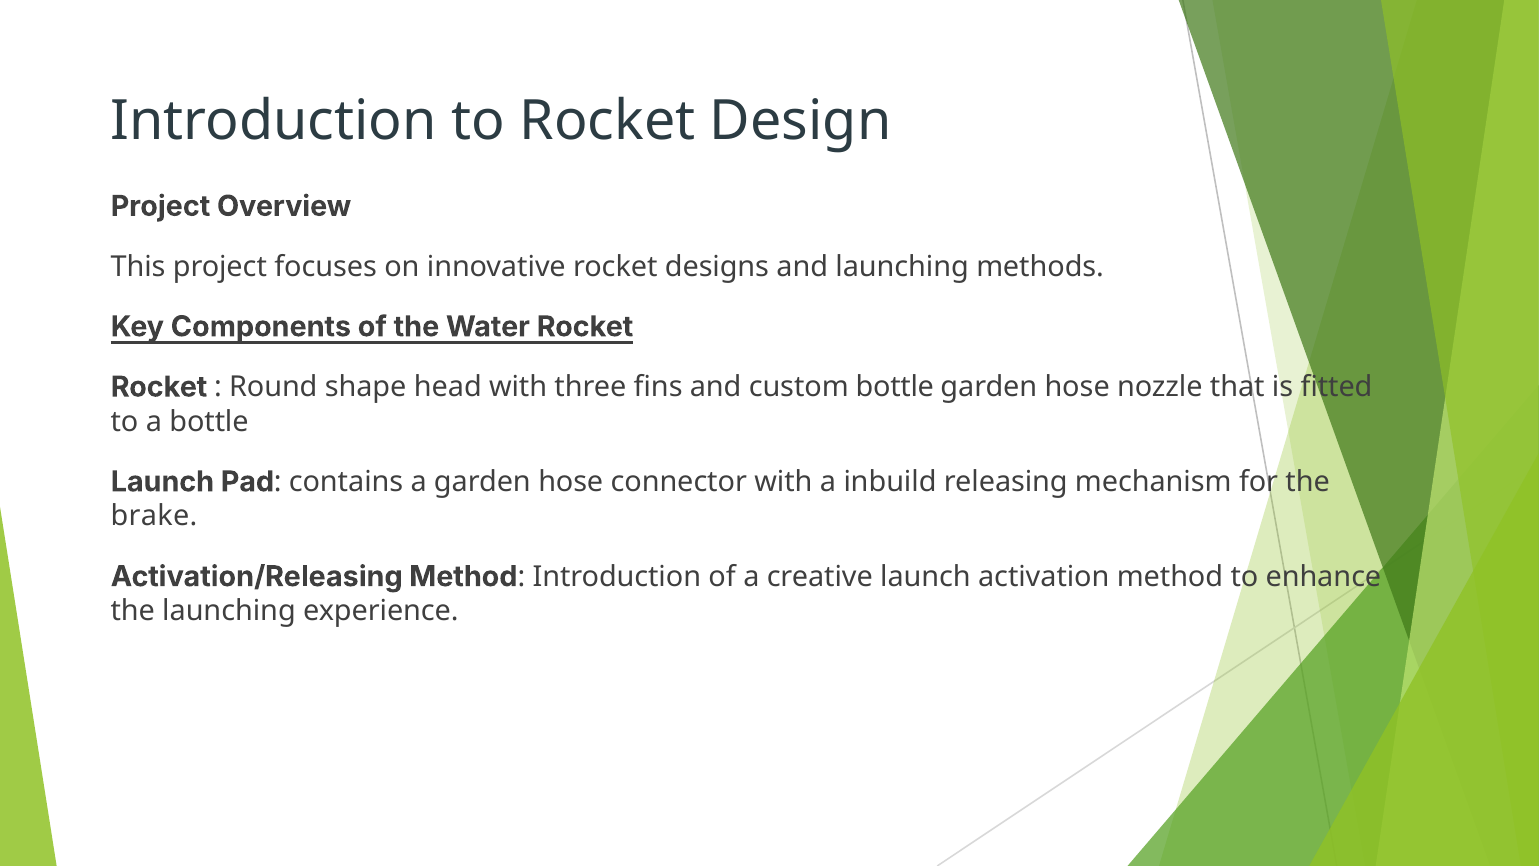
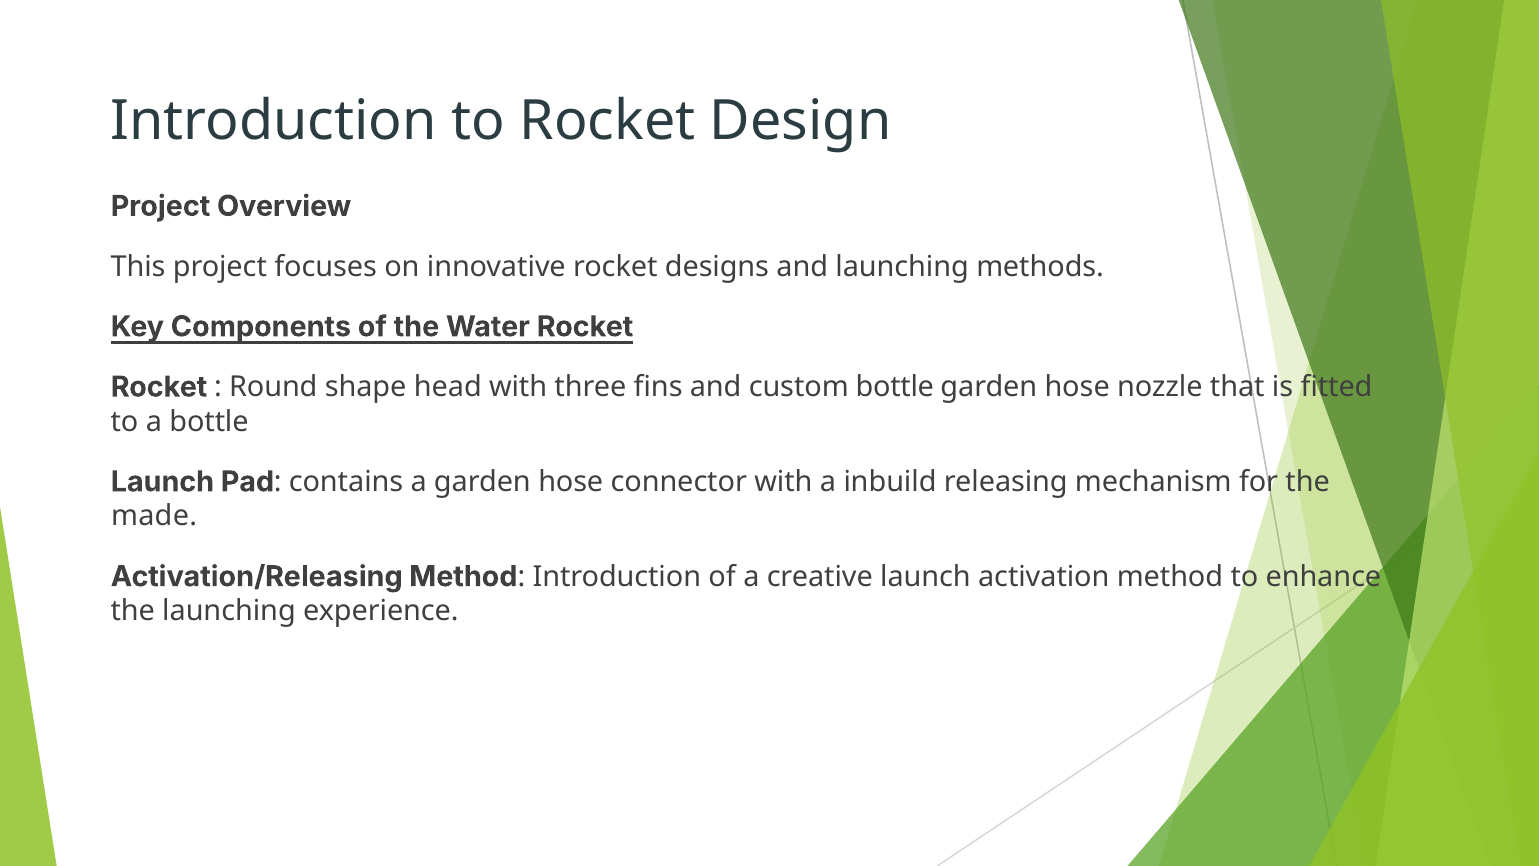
brake: brake -> made
